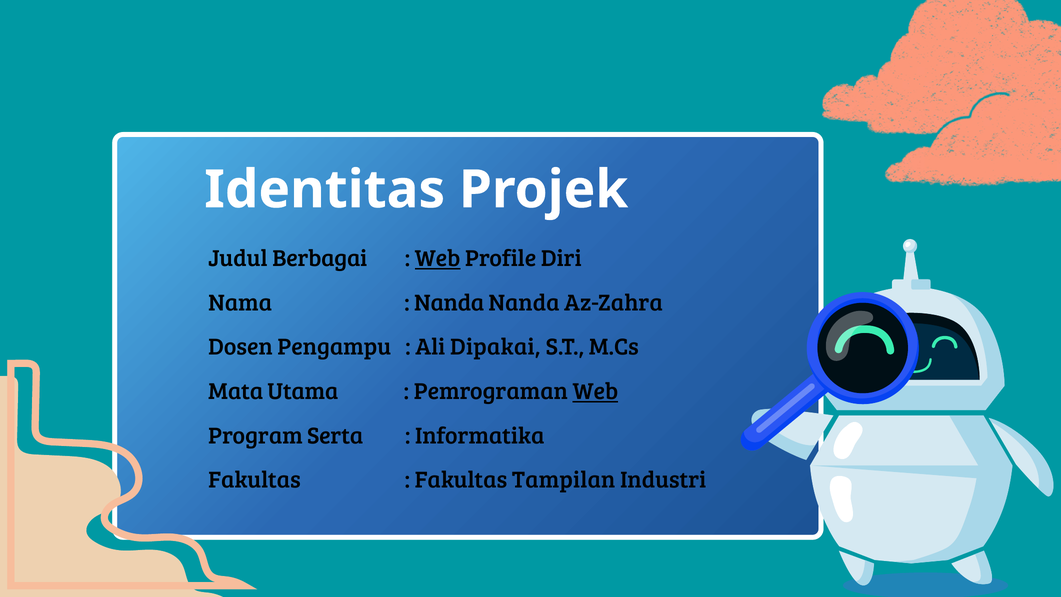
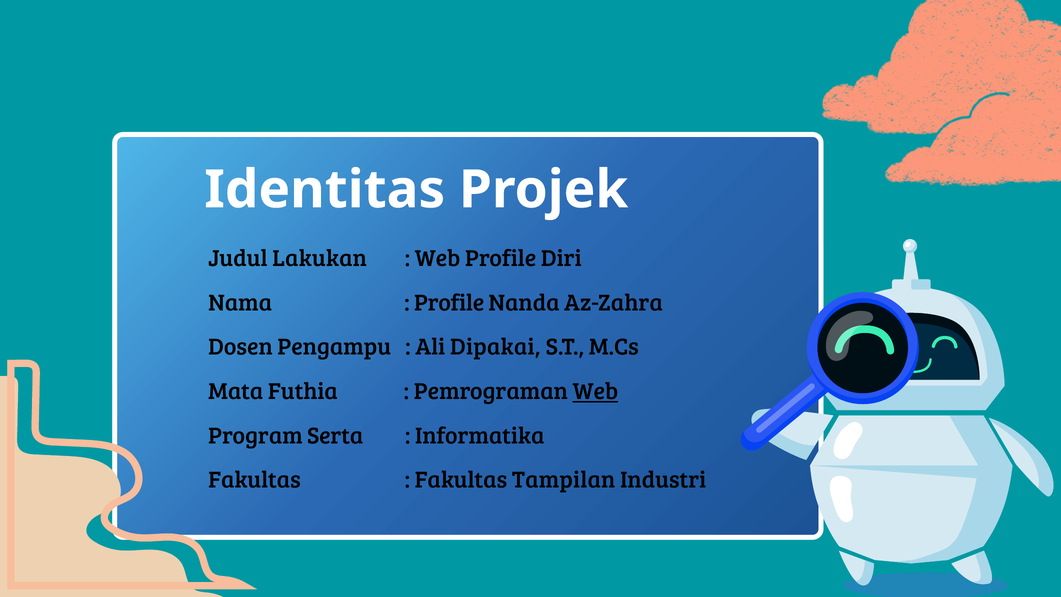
Berbagai: Berbagai -> Lakukan
Web at (438, 258) underline: present -> none
Nanda at (449, 303): Nanda -> Profile
Utama: Utama -> Futhia
